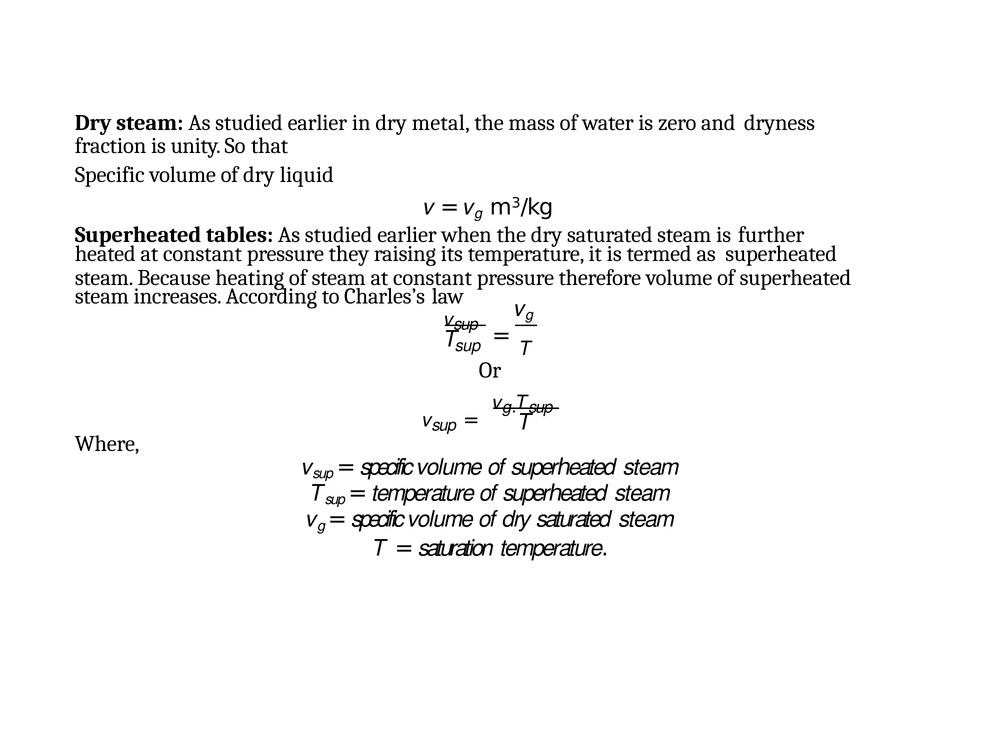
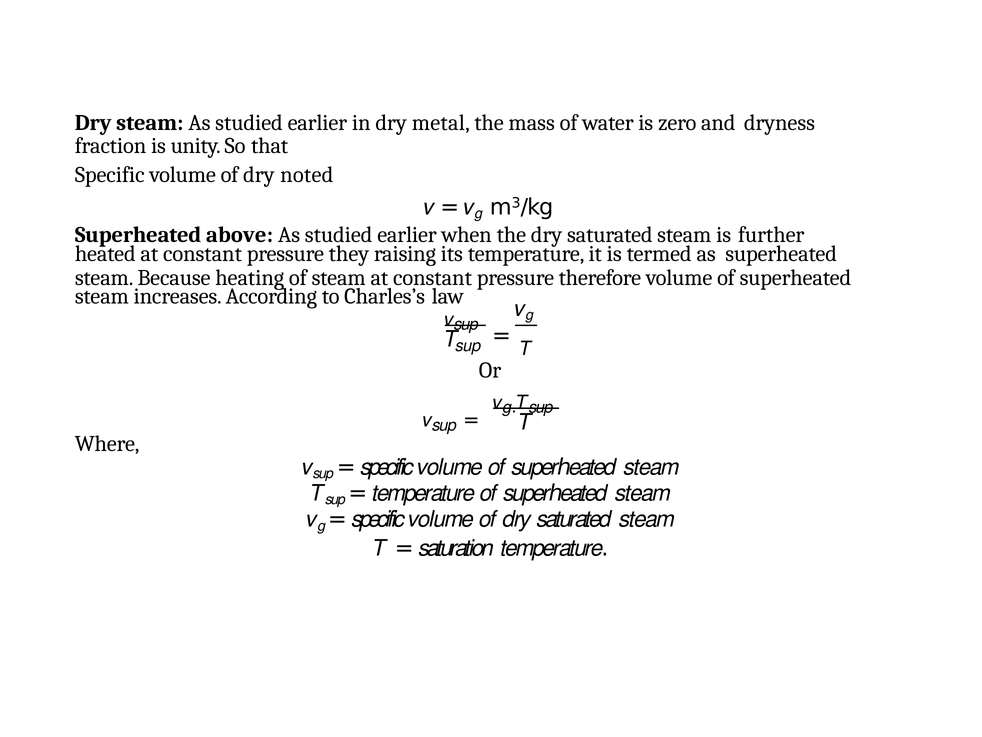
liquid: liquid -> noted
tables: tables -> above
